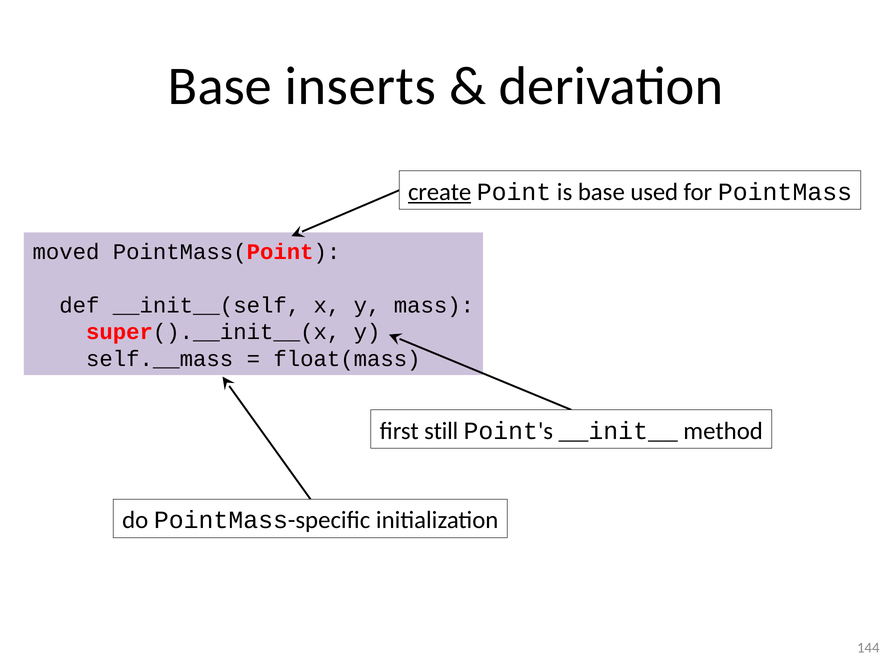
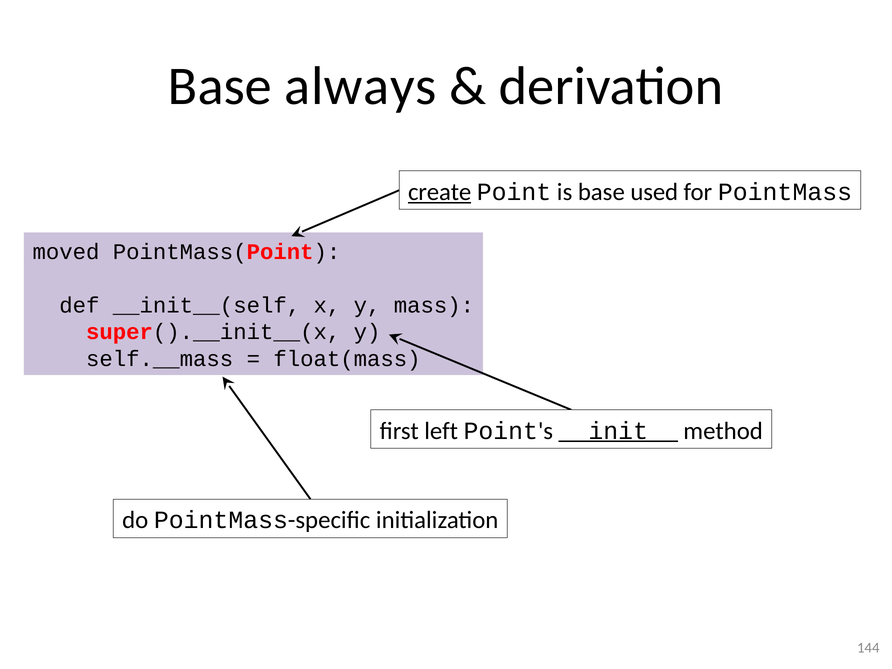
inserts: inserts -> always
still: still -> left
__init__ underline: none -> present
